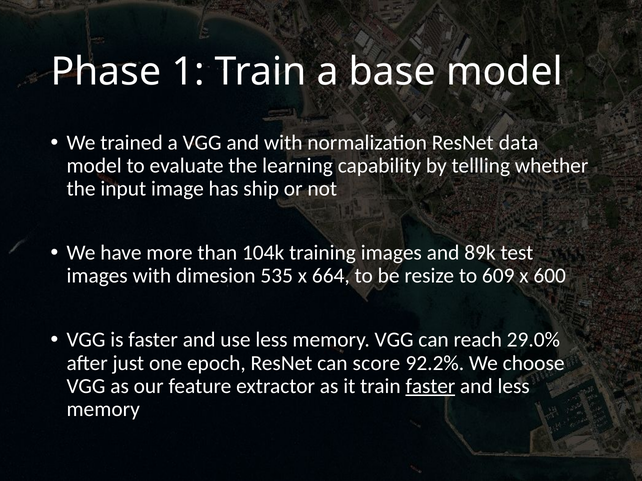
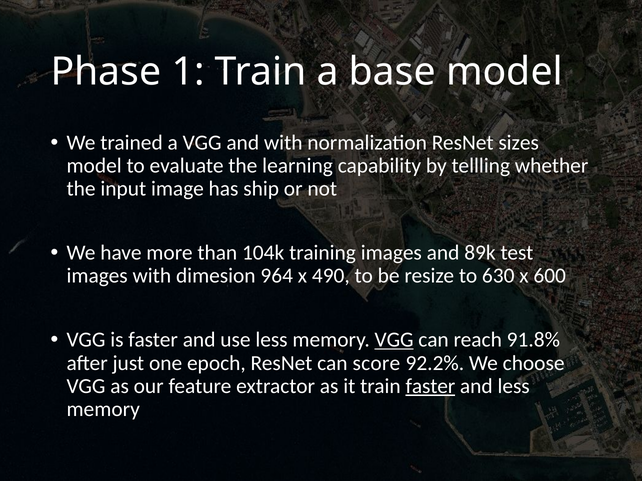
data: data -> sizes
535: 535 -> 964
664: 664 -> 490
609: 609 -> 630
VGG at (394, 340) underline: none -> present
29.0%: 29.0% -> 91.8%
